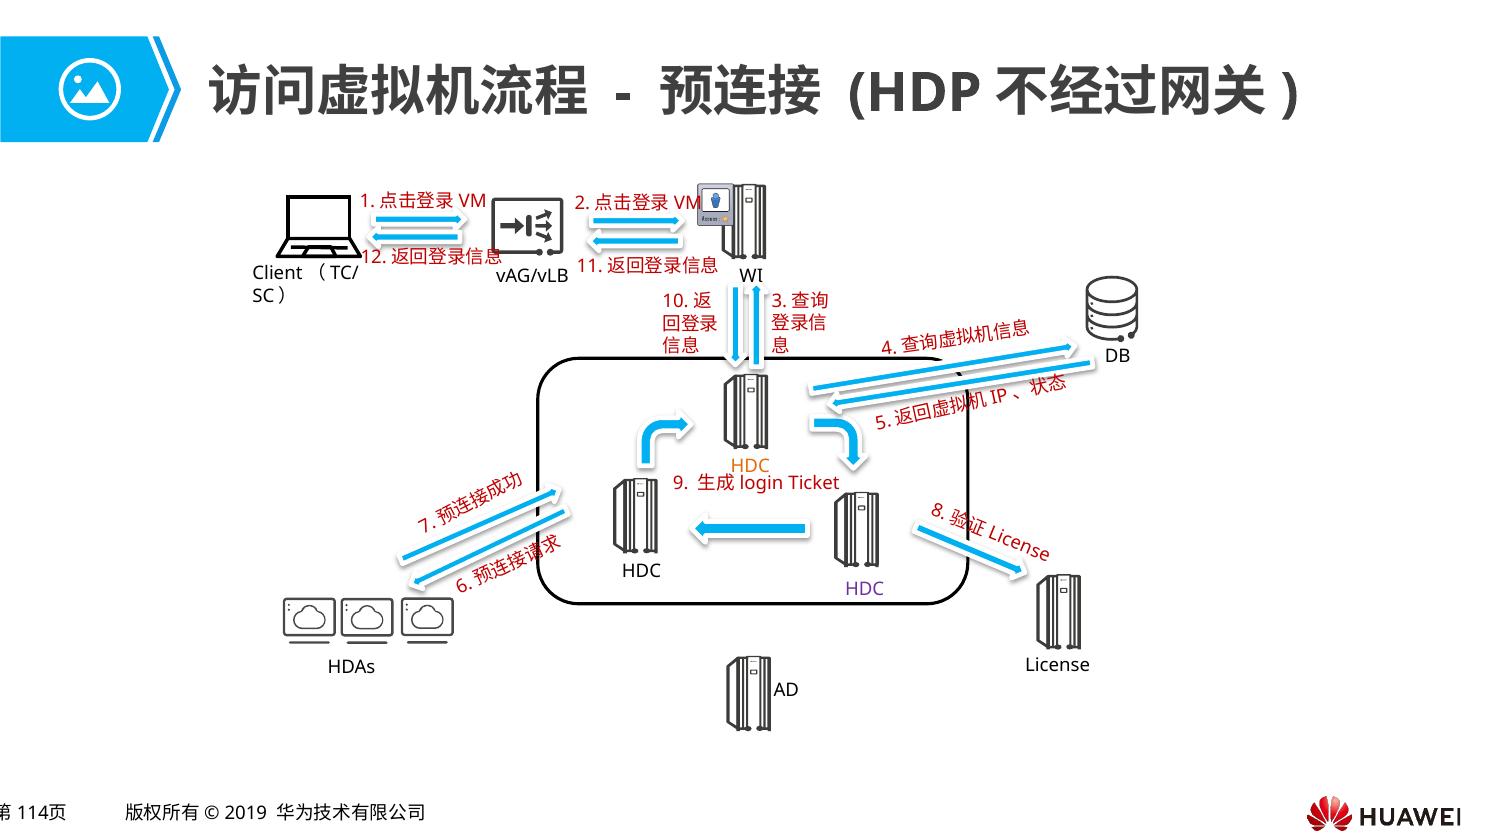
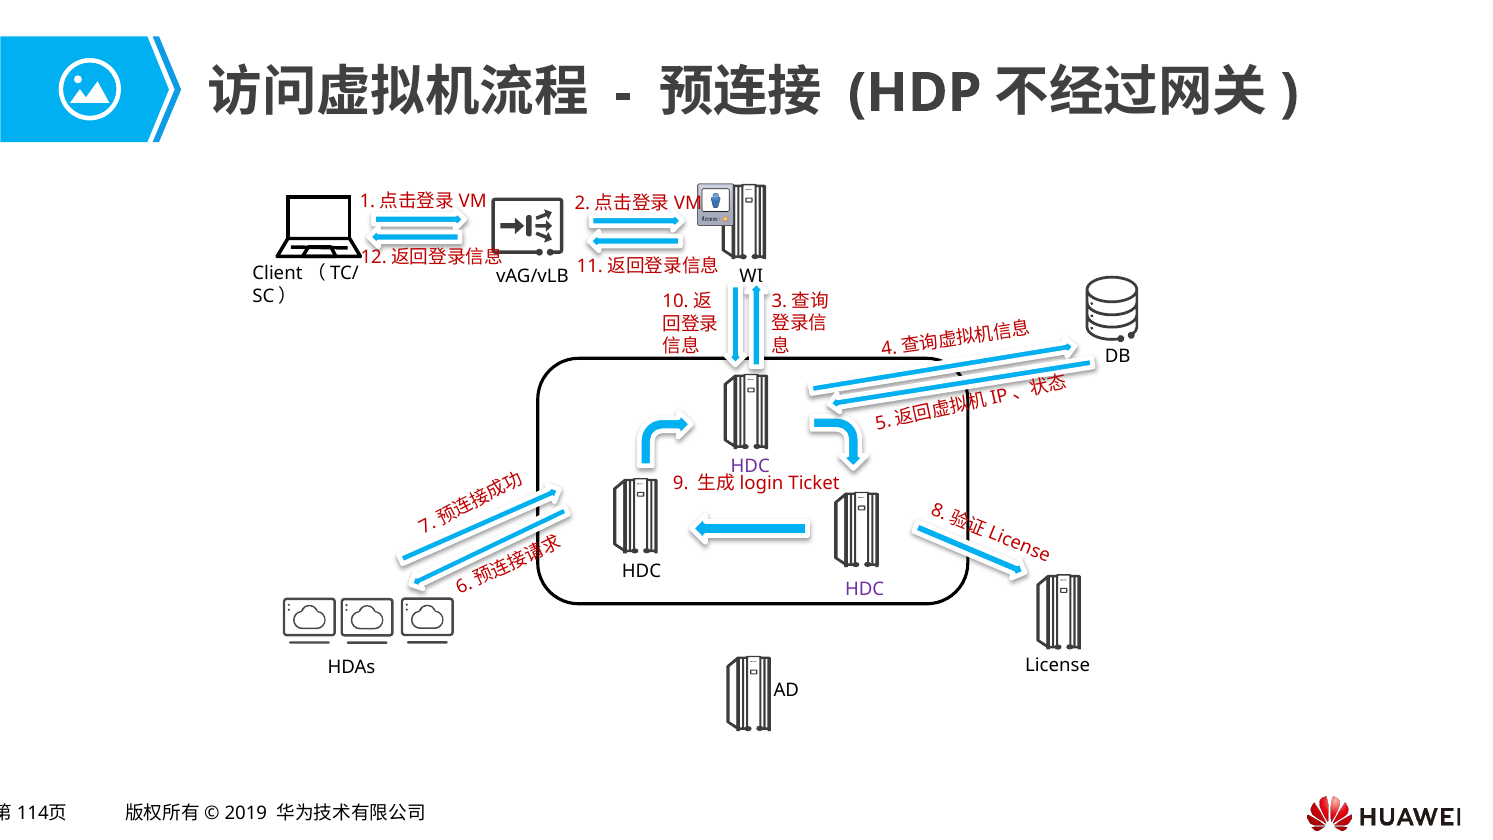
HDC at (750, 466) colour: orange -> purple
